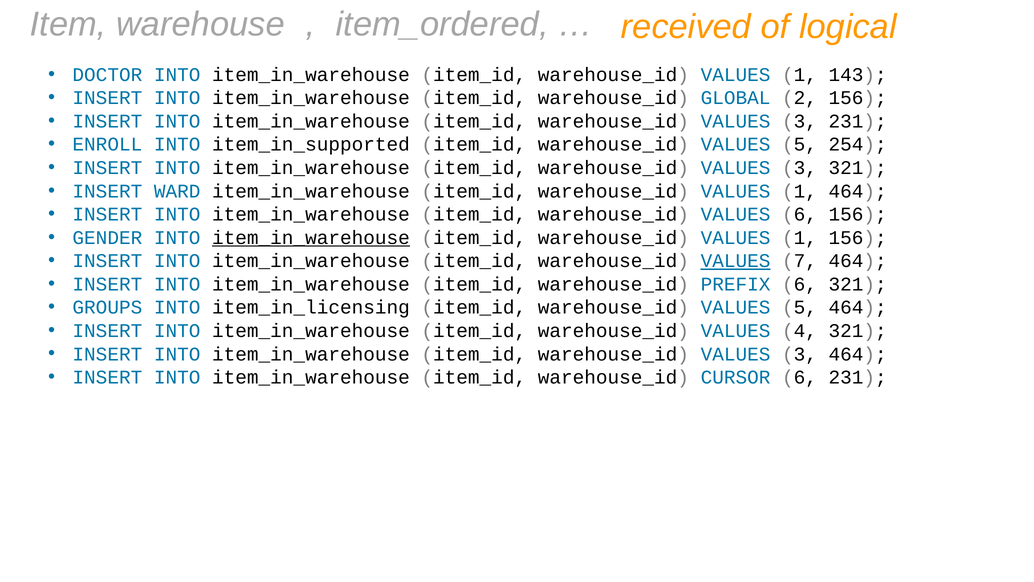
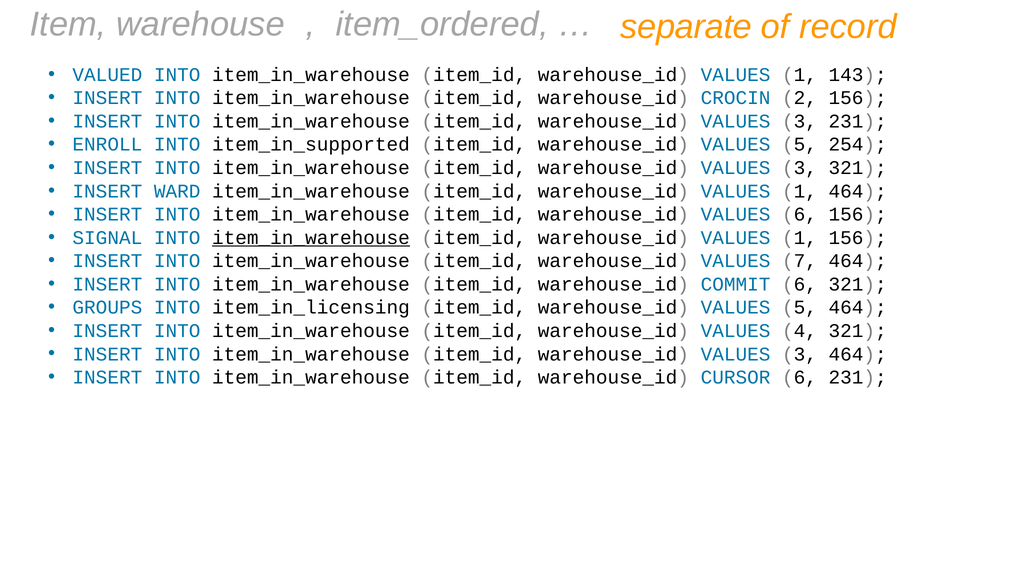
received: received -> separate
logical: logical -> record
DOCTOR: DOCTOR -> VALUED
GLOBAL: GLOBAL -> CROCIN
GENDER: GENDER -> SIGNAL
VALUES at (736, 261) underline: present -> none
PREFIX: PREFIX -> COMMIT
